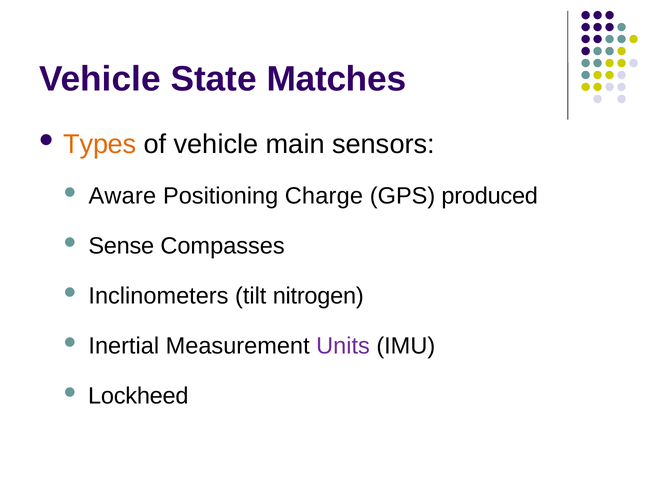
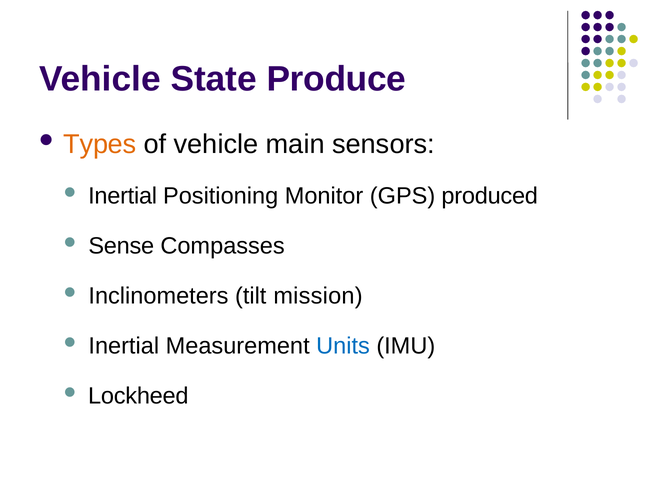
Matches: Matches -> Produce
Aware at (122, 196): Aware -> Inertial
Charge: Charge -> Monitor
nitrogen: nitrogen -> mission
Units colour: purple -> blue
